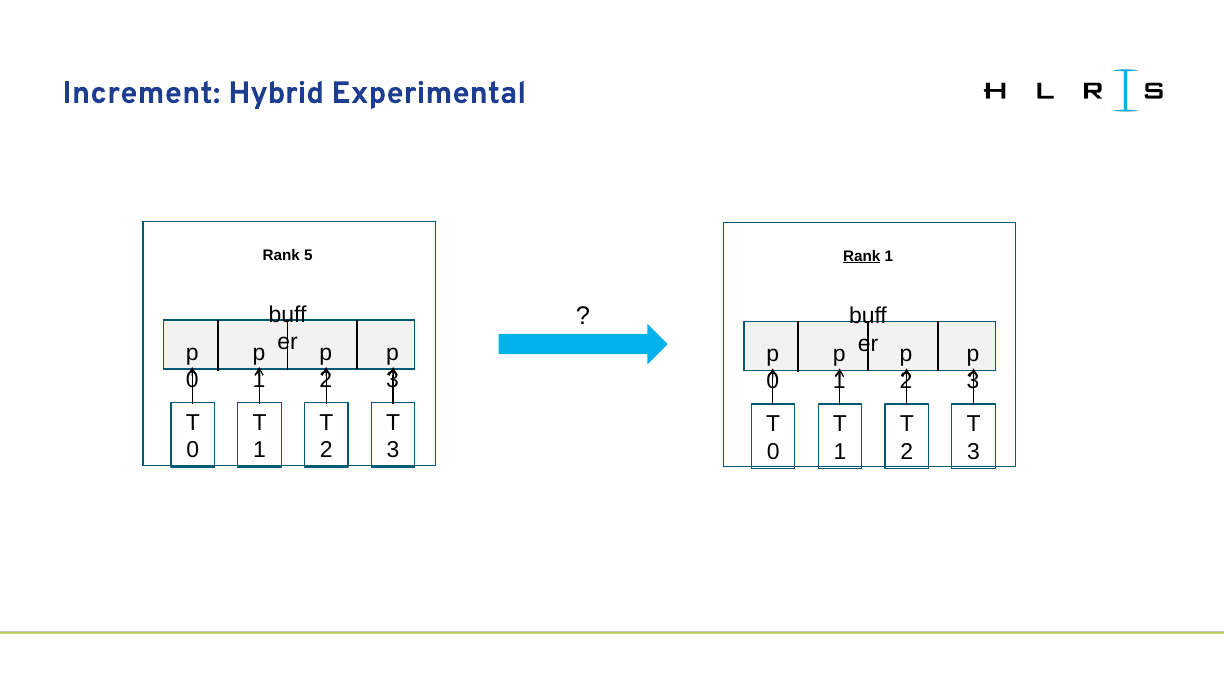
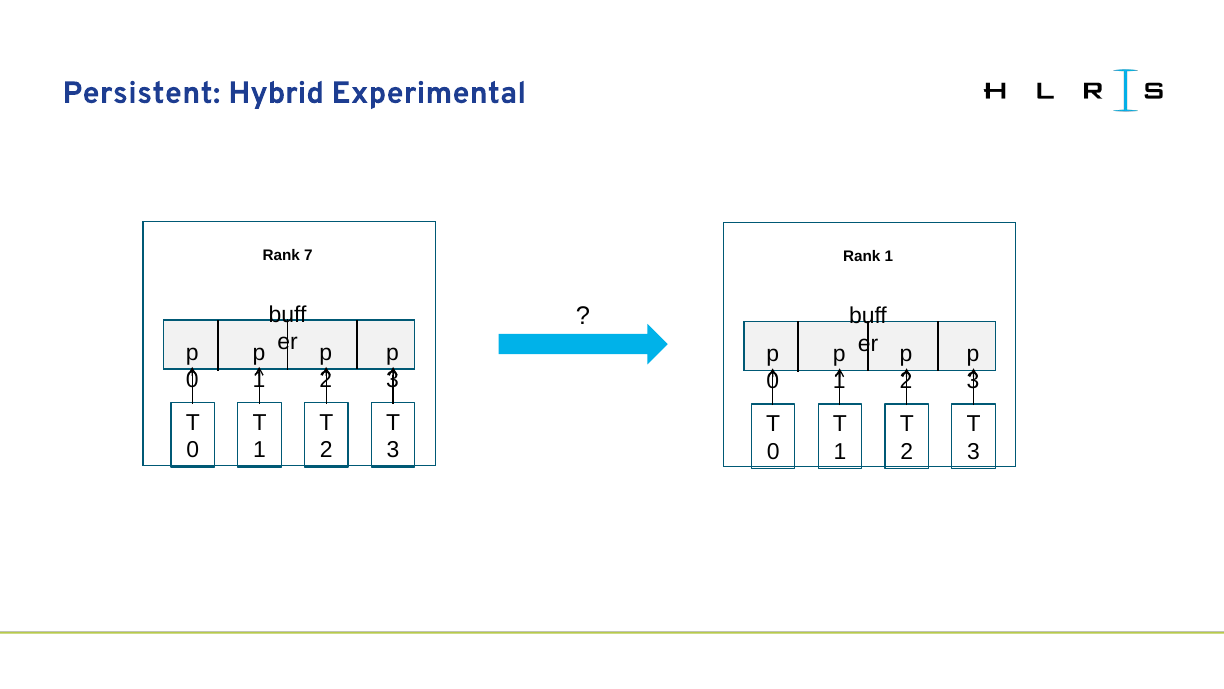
Increment: Increment -> Persistent
5: 5 -> 7
Rank at (862, 256) underline: present -> none
